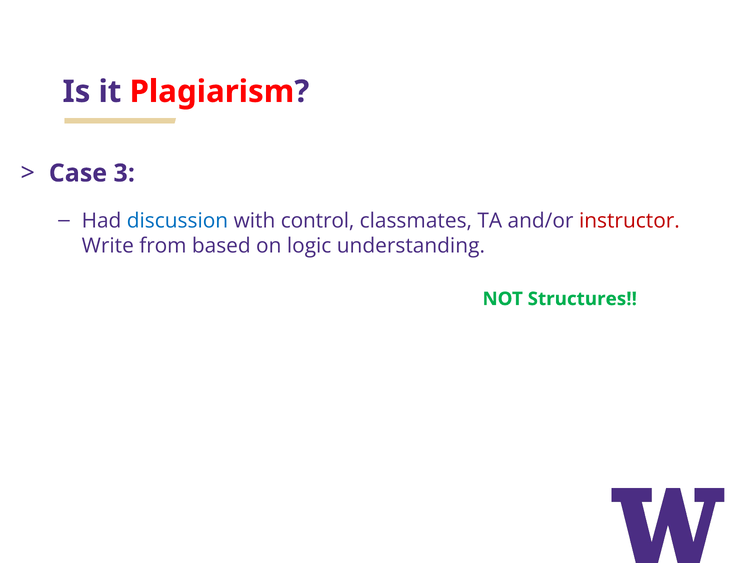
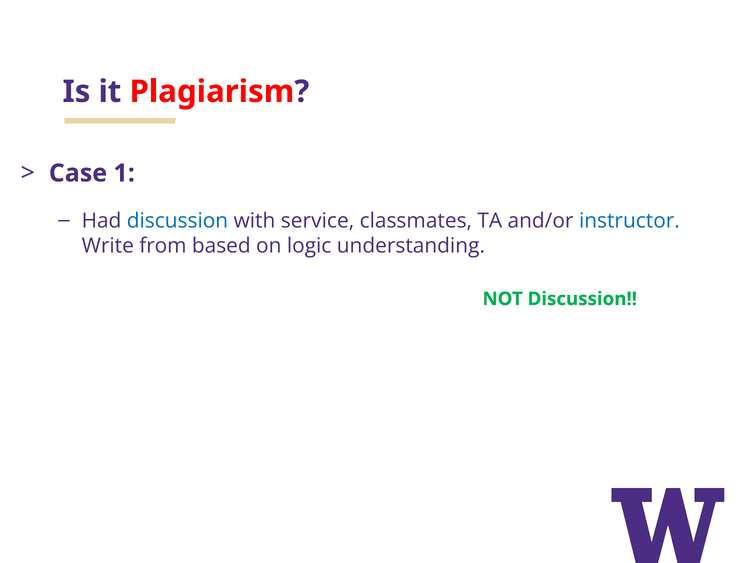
3: 3 -> 1
control: control -> service
instructor colour: red -> blue
NOT Structures: Structures -> Discussion
